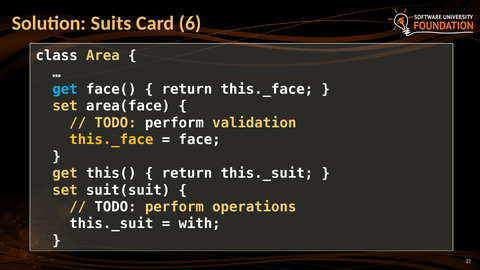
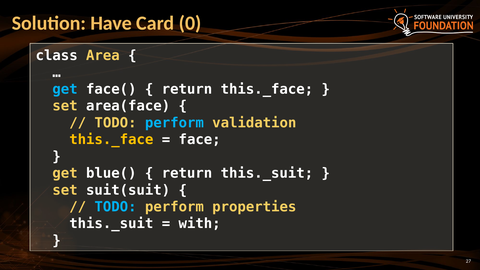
Suits: Suits -> Have
6: 6 -> 0
perform at (174, 123) colour: white -> light blue
this(: this( -> blue(
TODO at (116, 207) colour: white -> light blue
operations: operations -> properties
